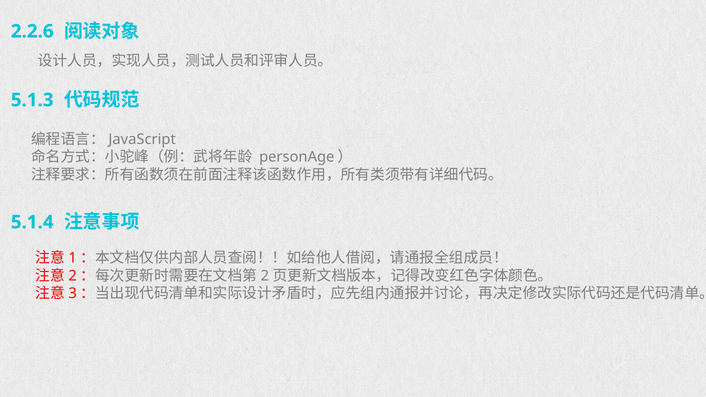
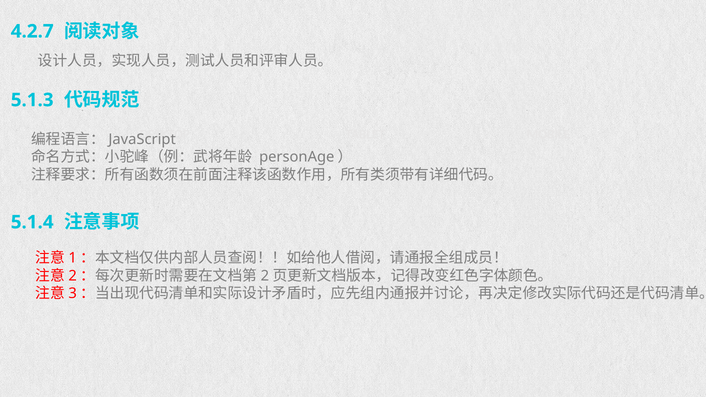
2.2.6: 2.2.6 -> 4.2.7
